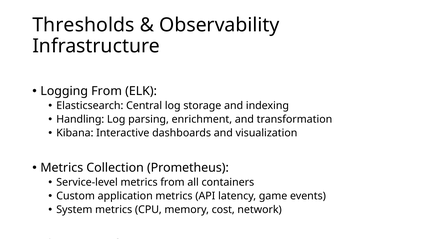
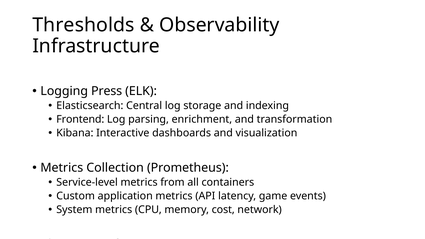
Logging From: From -> Press
Handling: Handling -> Frontend
